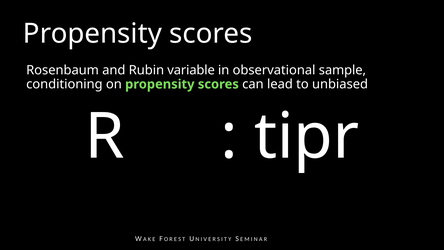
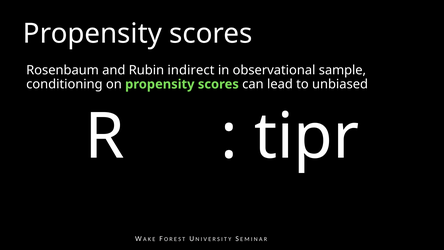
variable: variable -> indirect
